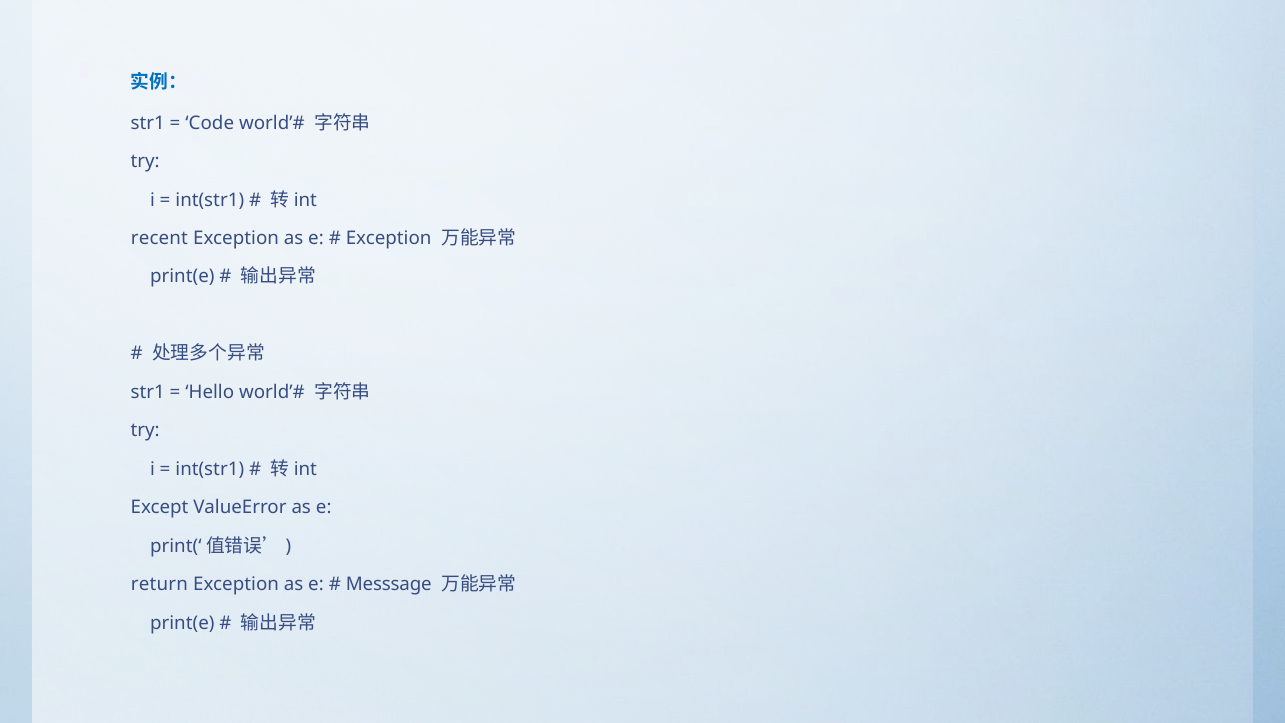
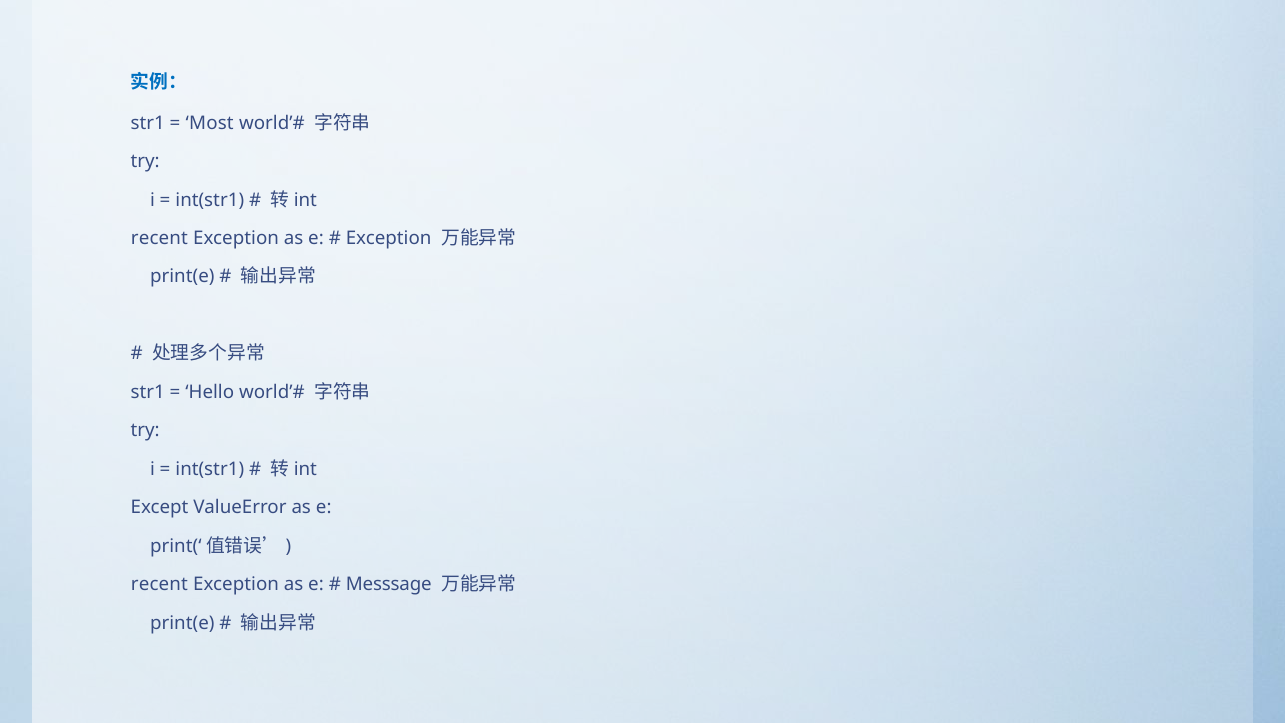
Code: Code -> Most
return at (159, 585): return -> recent
